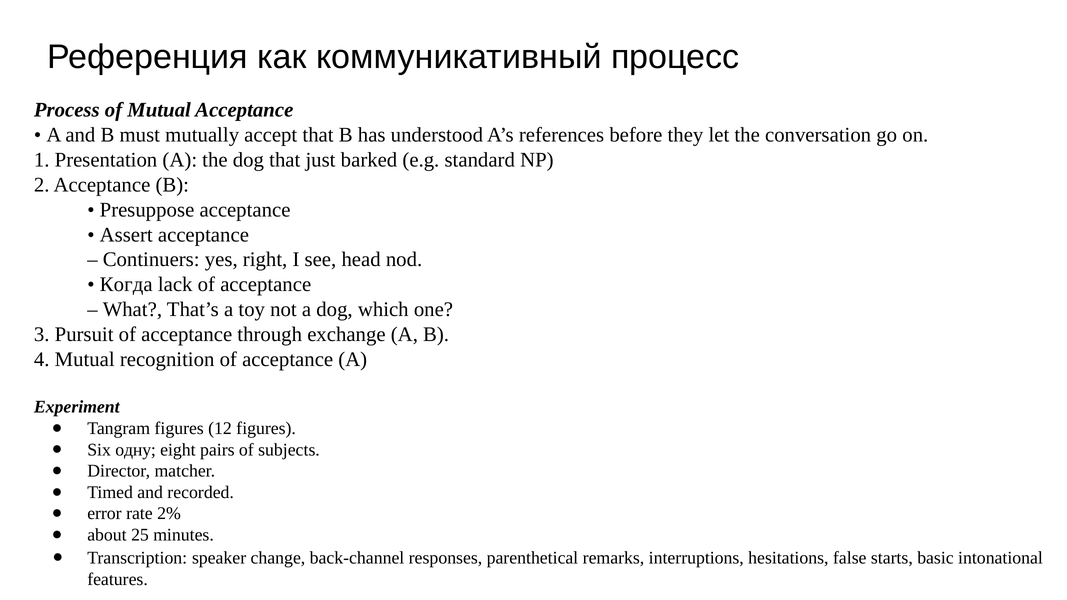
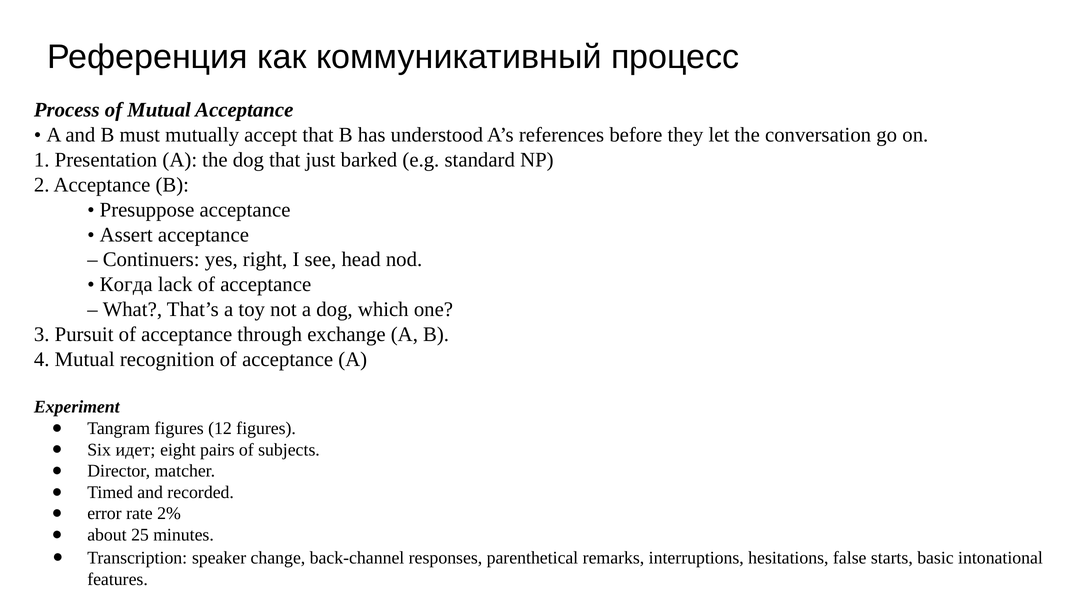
одну: одну -> идет
